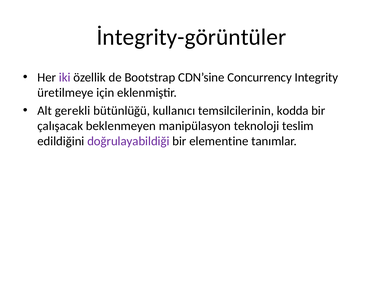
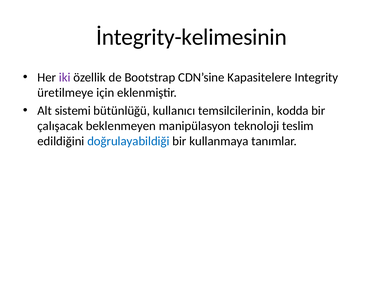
İntegrity-görüntüler: İntegrity-görüntüler -> İntegrity-kelimesinin
Concurrency: Concurrency -> Kapasitelere
gerekli: gerekli -> sistemi
doğrulayabildiği colour: purple -> blue
elementine: elementine -> kullanmaya
